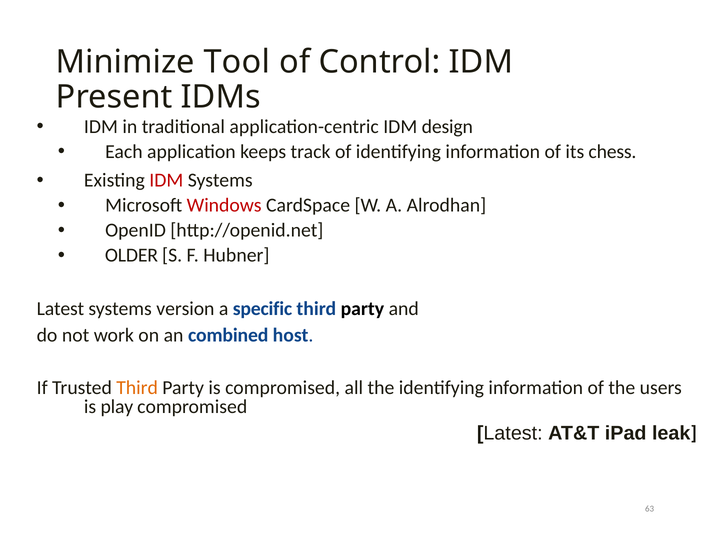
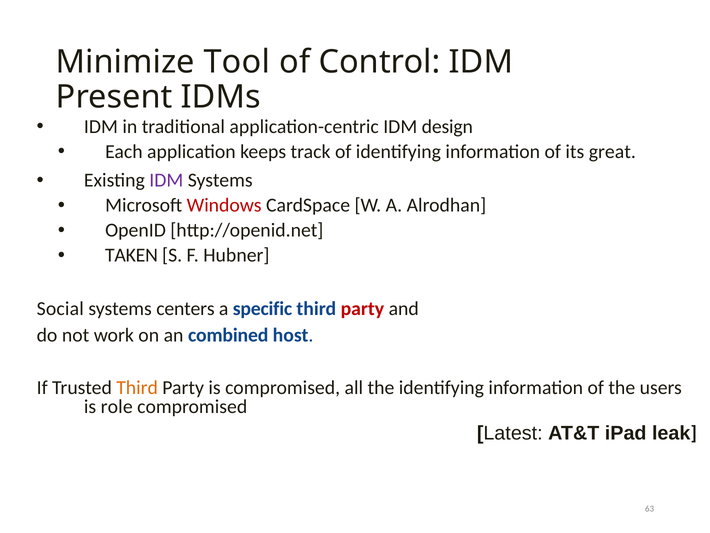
chess: chess -> great
IDM at (166, 180) colour: red -> purple
OLDER: OLDER -> TAKEN
Latest at (60, 308): Latest -> Social
version: version -> centers
party at (362, 308) colour: black -> red
play: play -> role
